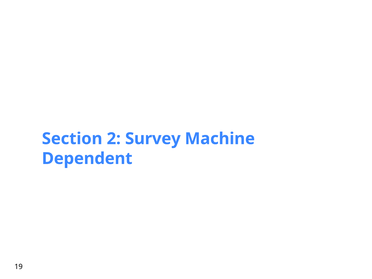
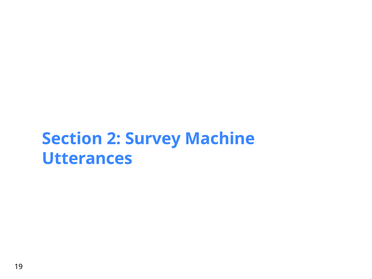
Dependent: Dependent -> Utterances
